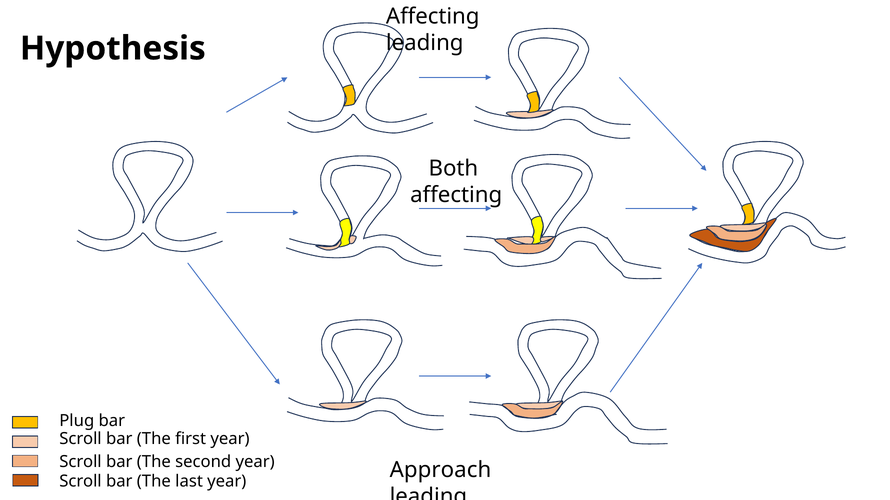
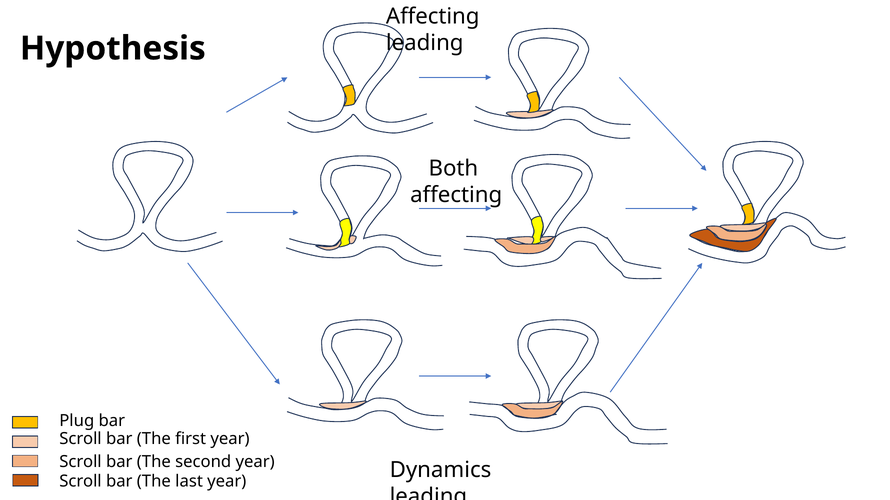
Approach: Approach -> Dynamics
